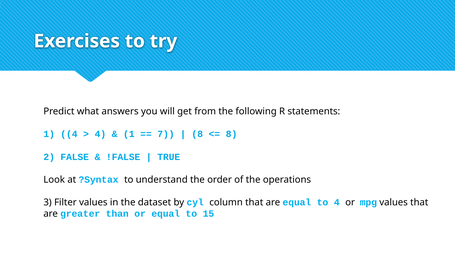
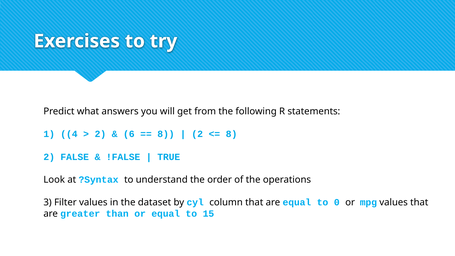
4 at (100, 134): 4 -> 2
1 at (129, 134): 1 -> 6
7 at (166, 134): 7 -> 8
8 at (197, 134): 8 -> 2
to 4: 4 -> 0
